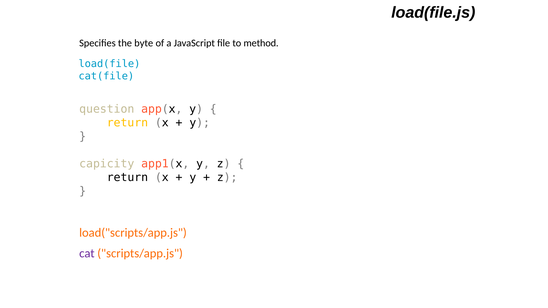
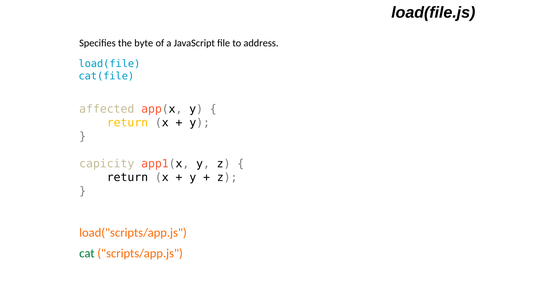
method: method -> address
question: question -> affected
cat colour: purple -> green
